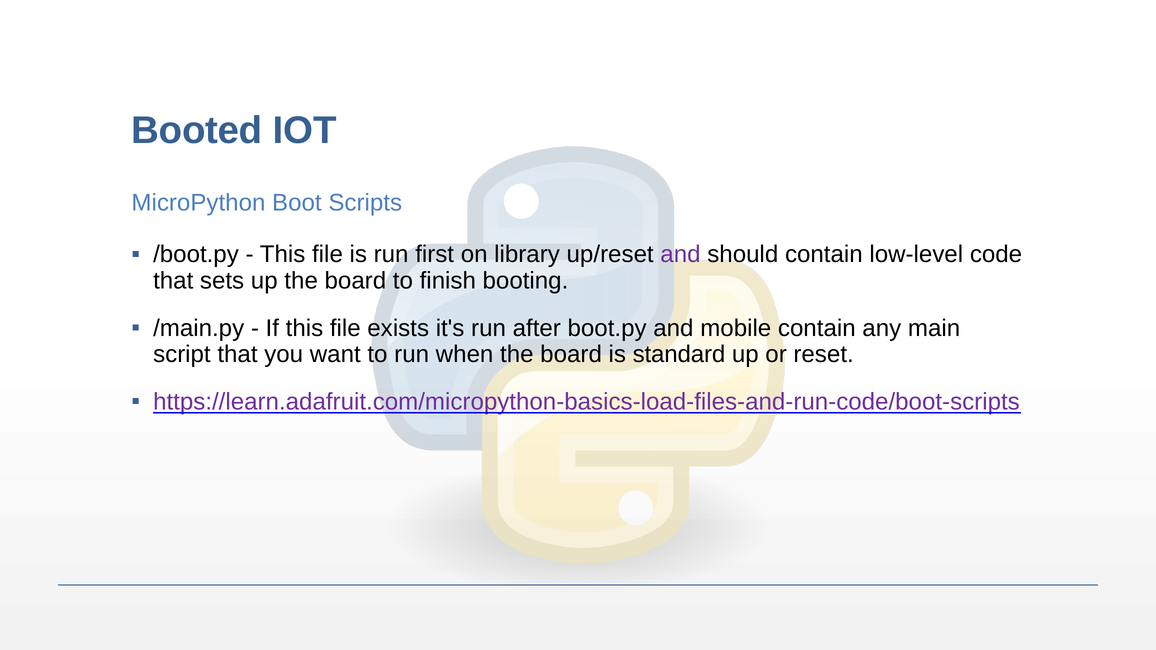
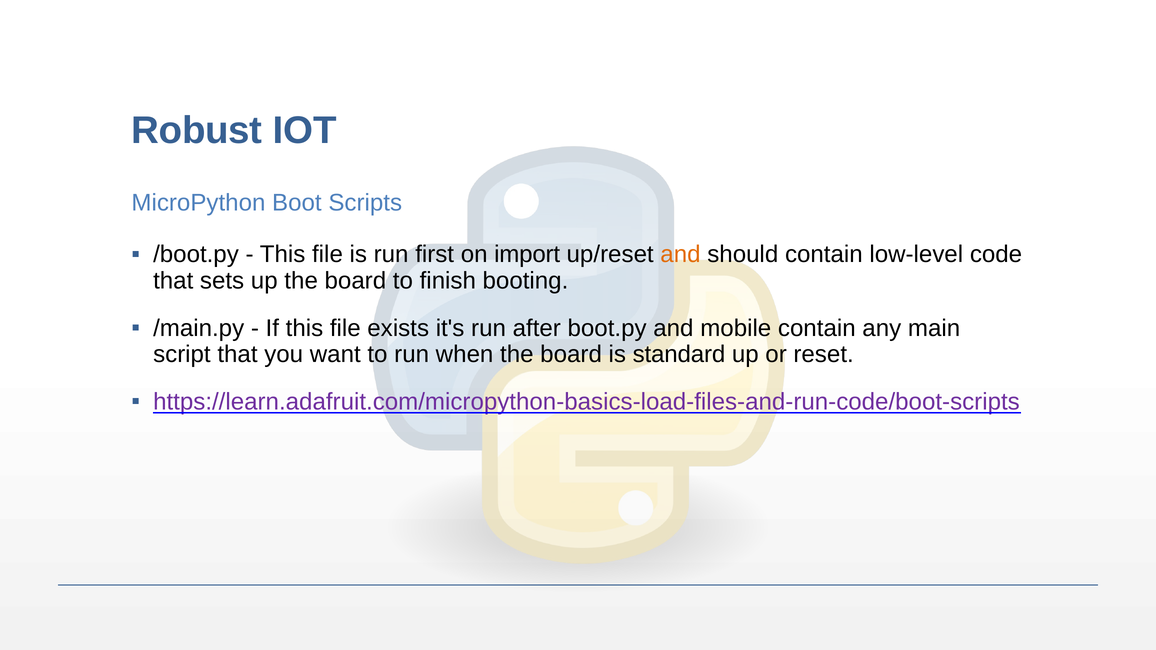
Booted: Booted -> Robust
library: library -> import
and at (680, 255) colour: purple -> orange
